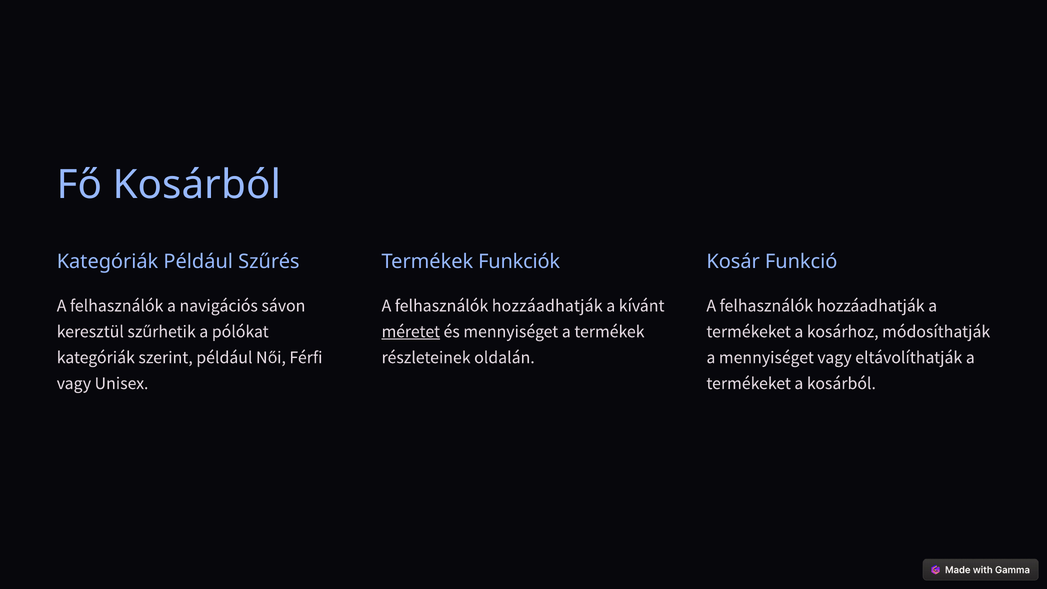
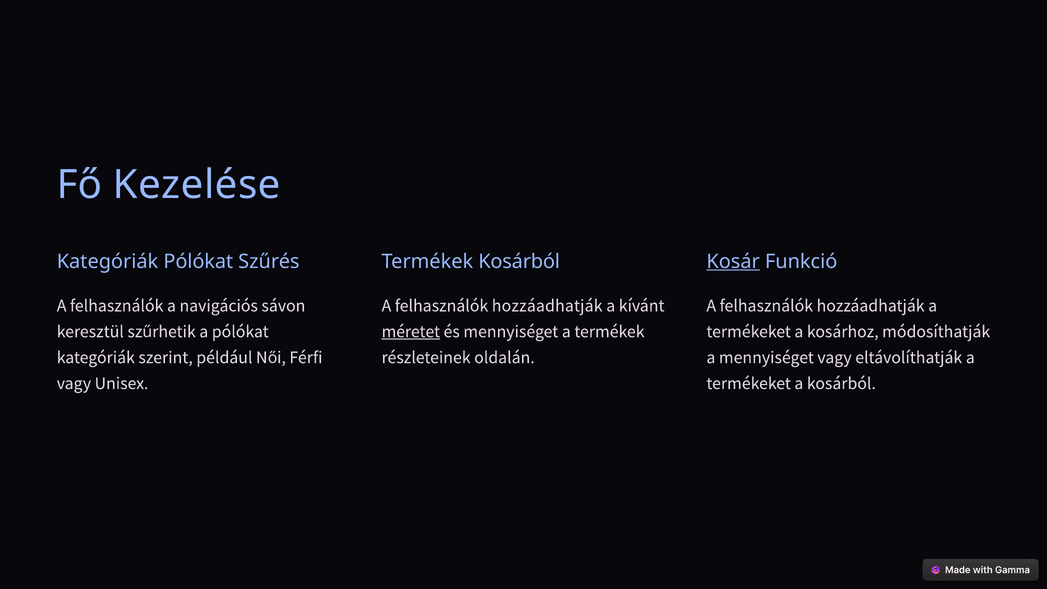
Fő Kosárból: Kosárból -> Kezelése
Kategóriák Például: Például -> Pólókat
Termékek Funkciók: Funkciók -> Kosárból
Kosár underline: none -> present
